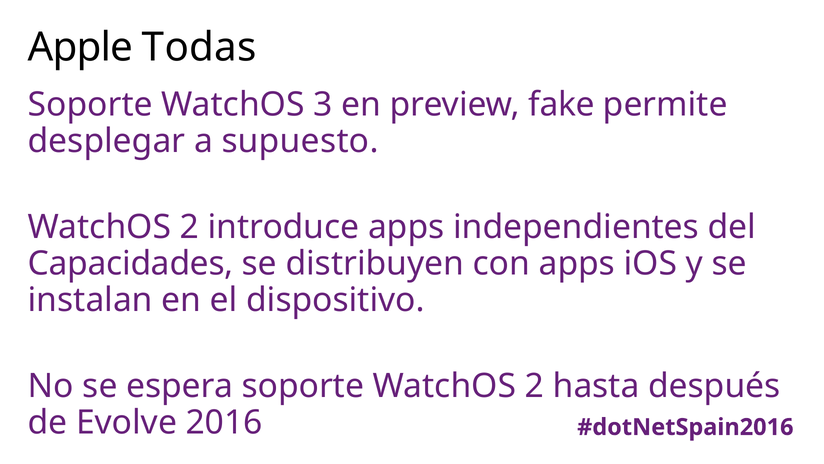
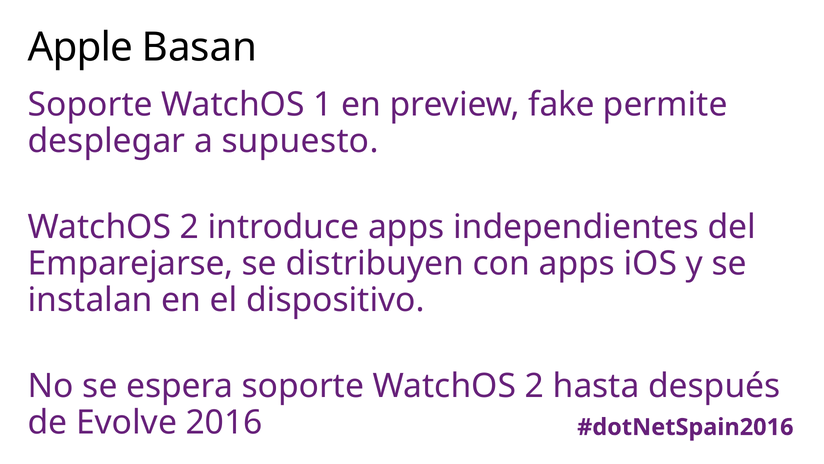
Todas: Todas -> Basan
3: 3 -> 1
Capacidades: Capacidades -> Emparejarse
